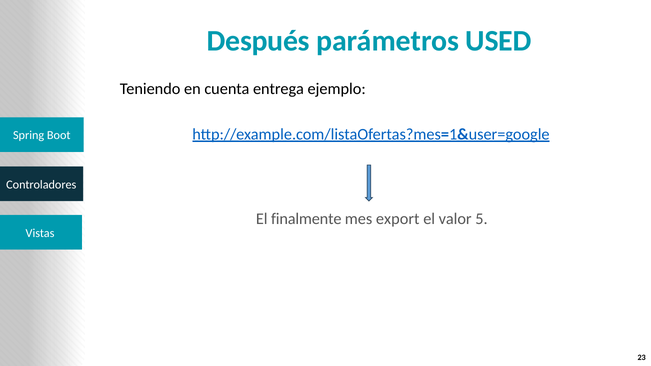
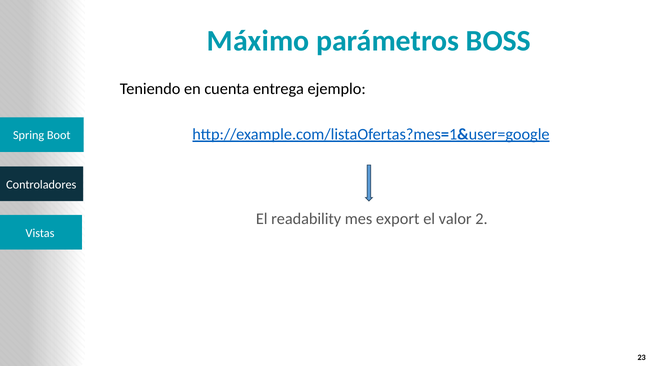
Después: Después -> Máximo
USED: USED -> BOSS
finalmente: finalmente -> readability
5: 5 -> 2
